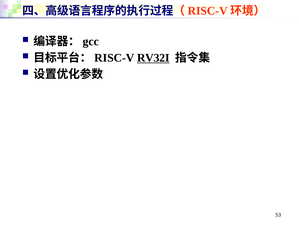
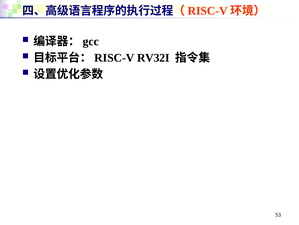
RV32I underline: present -> none
